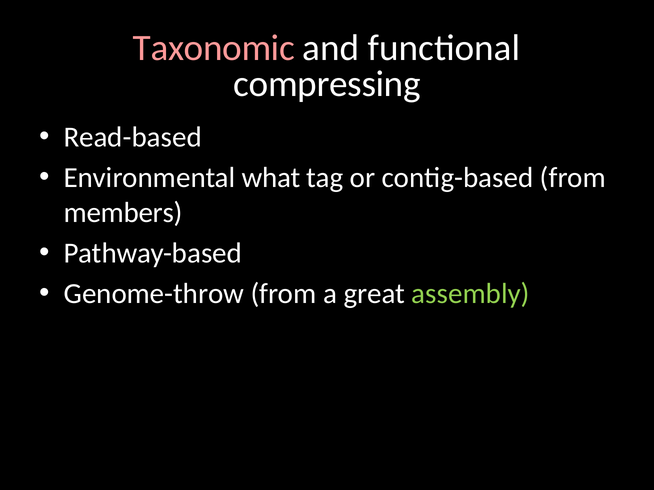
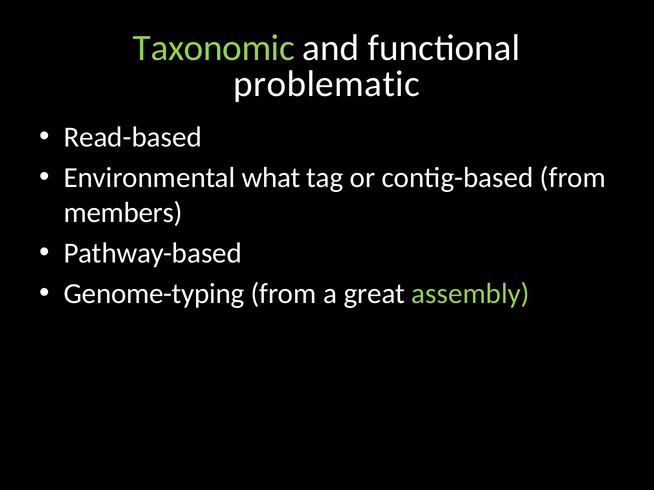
Taxonomic colour: pink -> light green
compressing: compressing -> problematic
Genome-throw: Genome-throw -> Genome-typing
